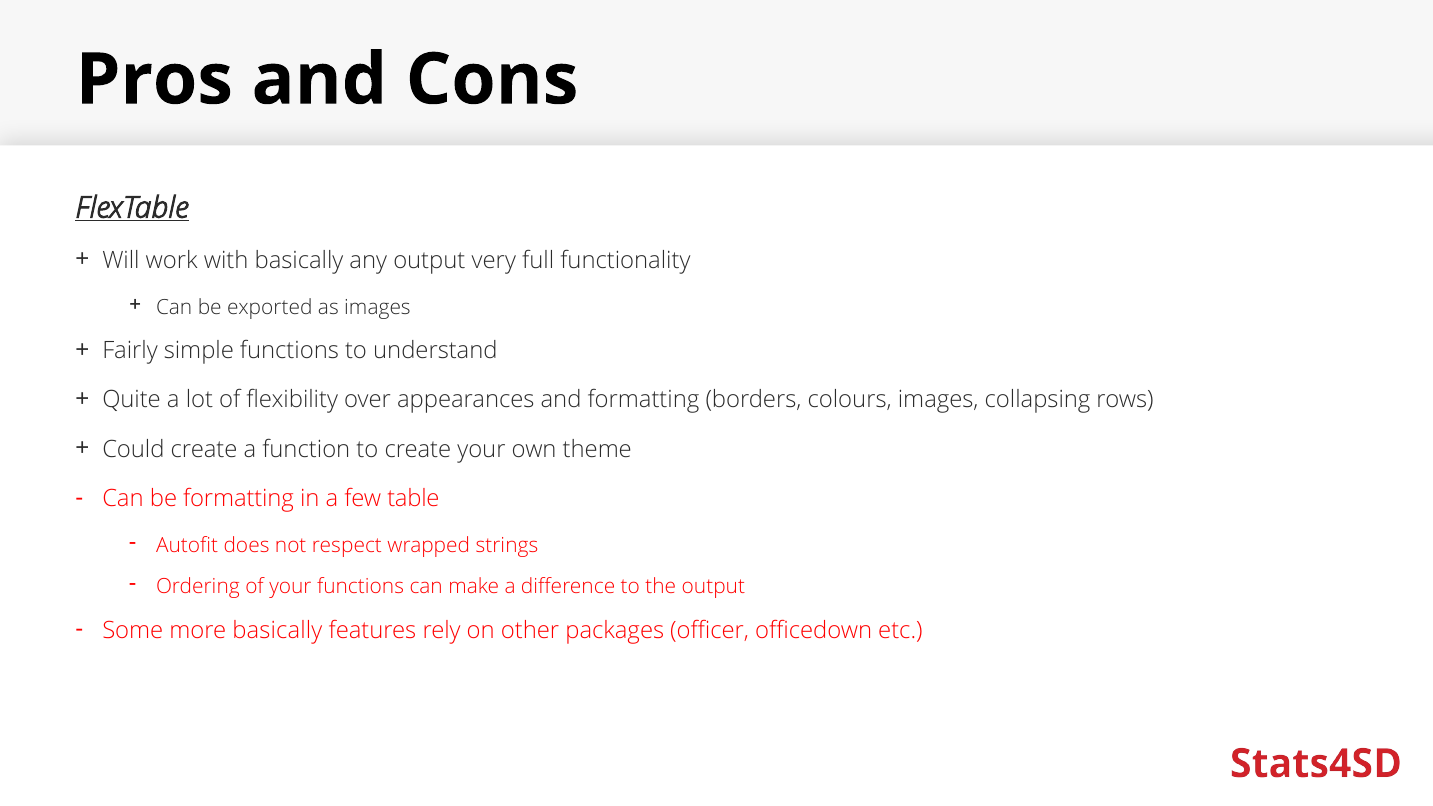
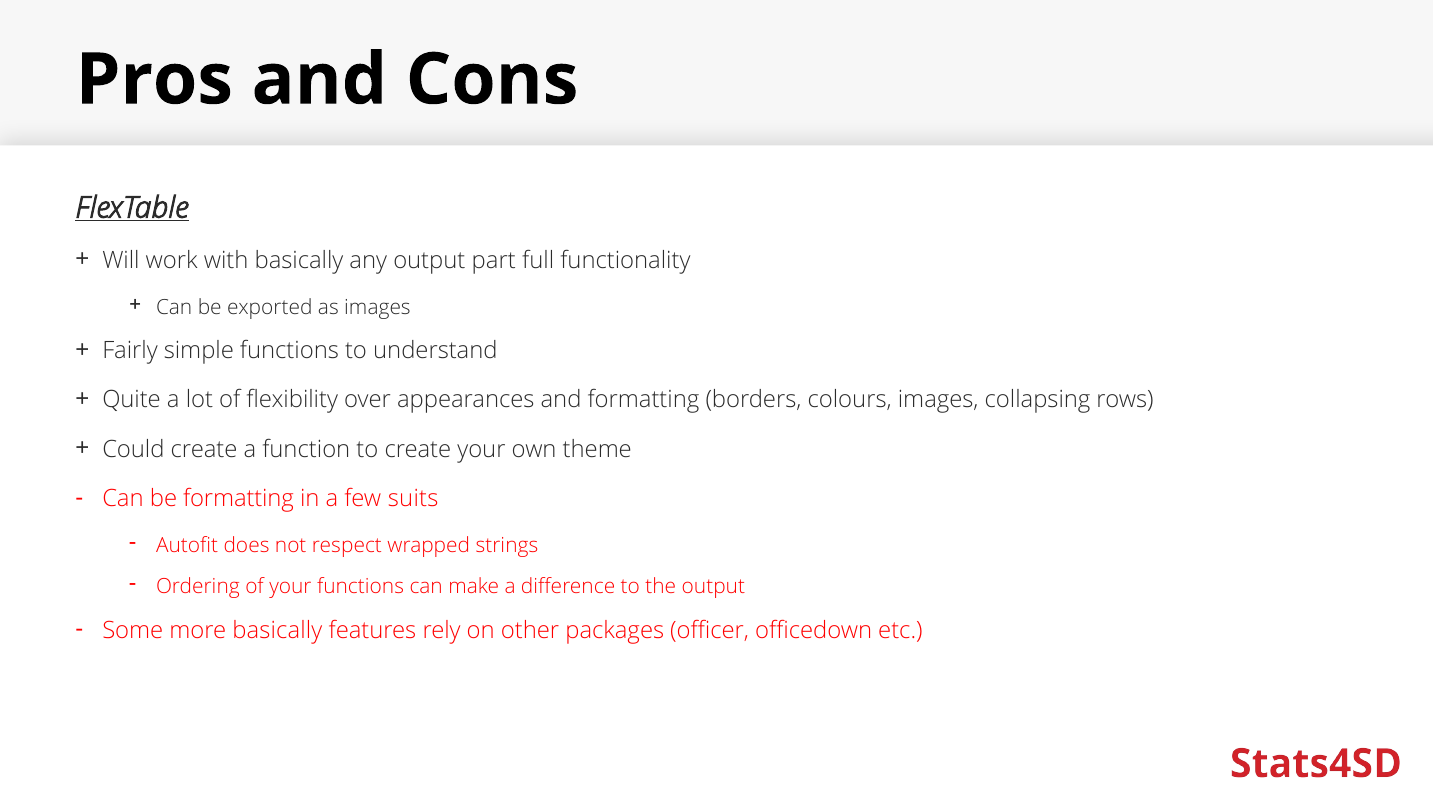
very: very -> part
table: table -> suits
